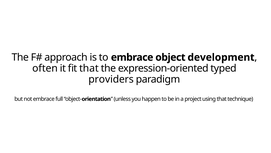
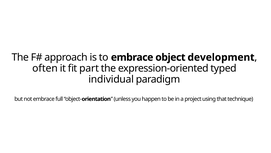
fit that: that -> part
providers: providers -> individual
